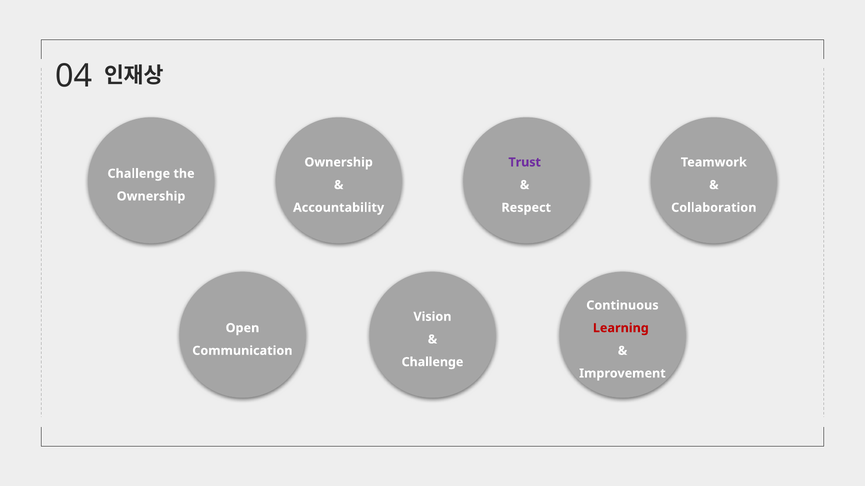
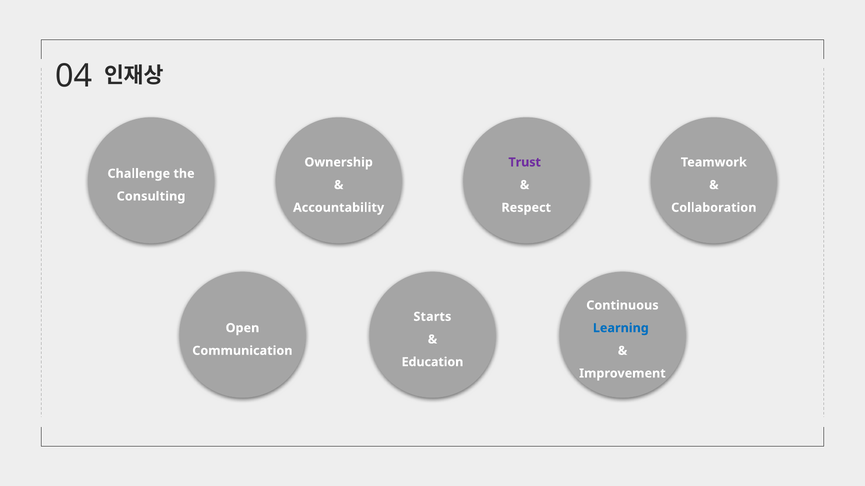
Ownership at (151, 197): Ownership -> Consulting
Vision: Vision -> Starts
Learning colour: red -> blue
Challenge at (432, 362): Challenge -> Education
